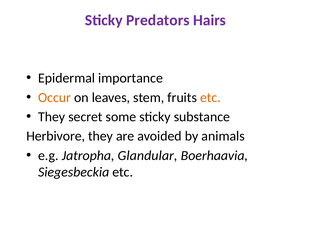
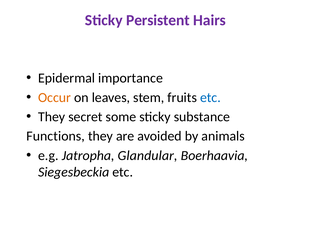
Predators: Predators -> Persistent
etc at (210, 98) colour: orange -> blue
Herbivore: Herbivore -> Functions
